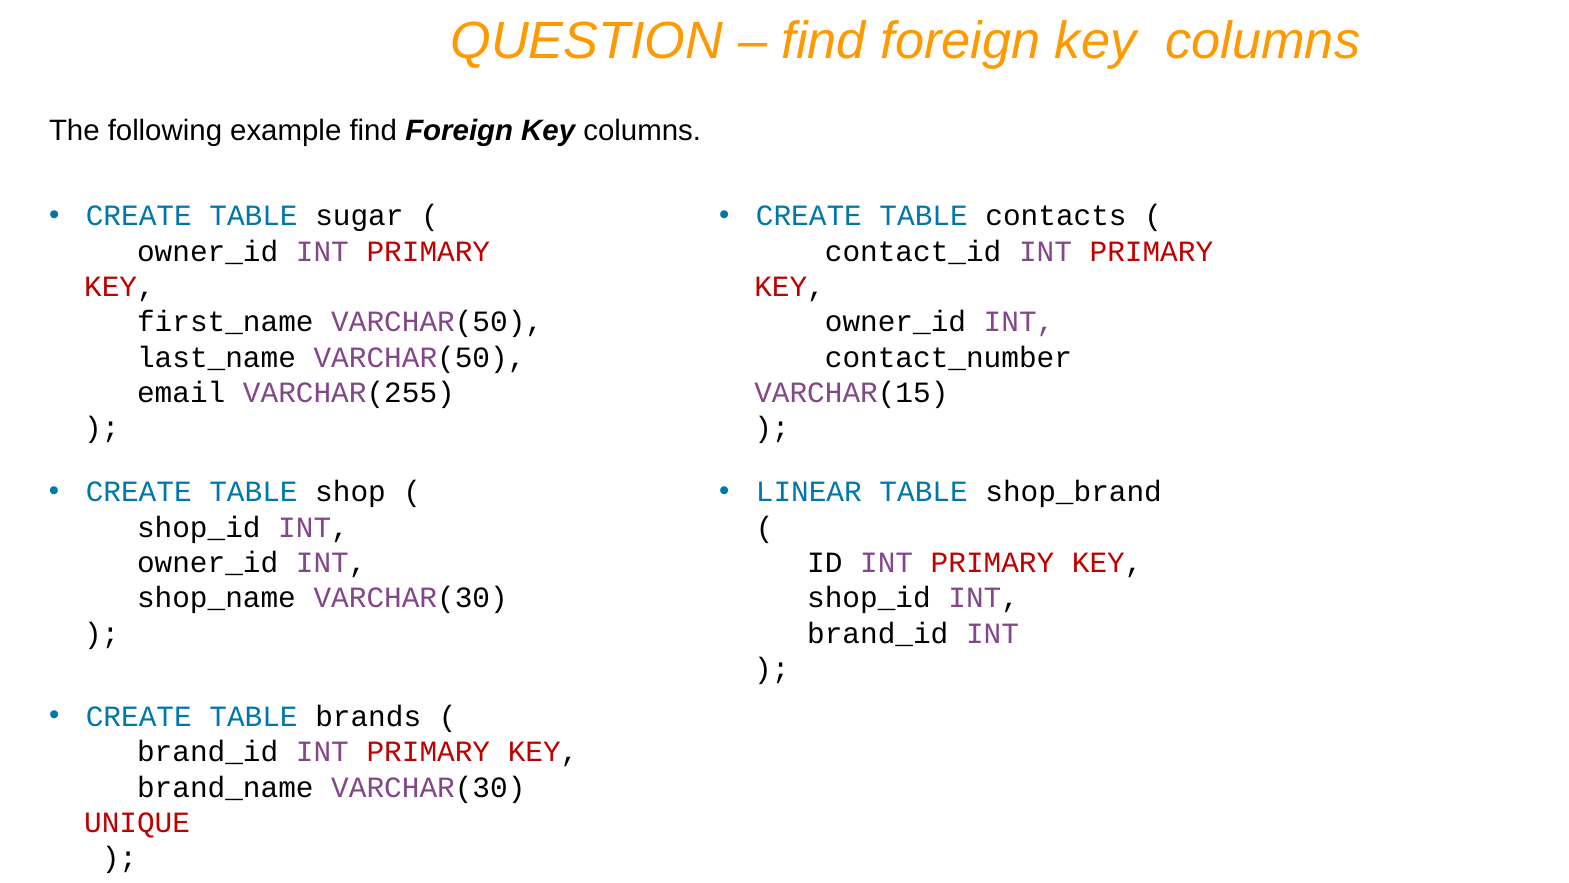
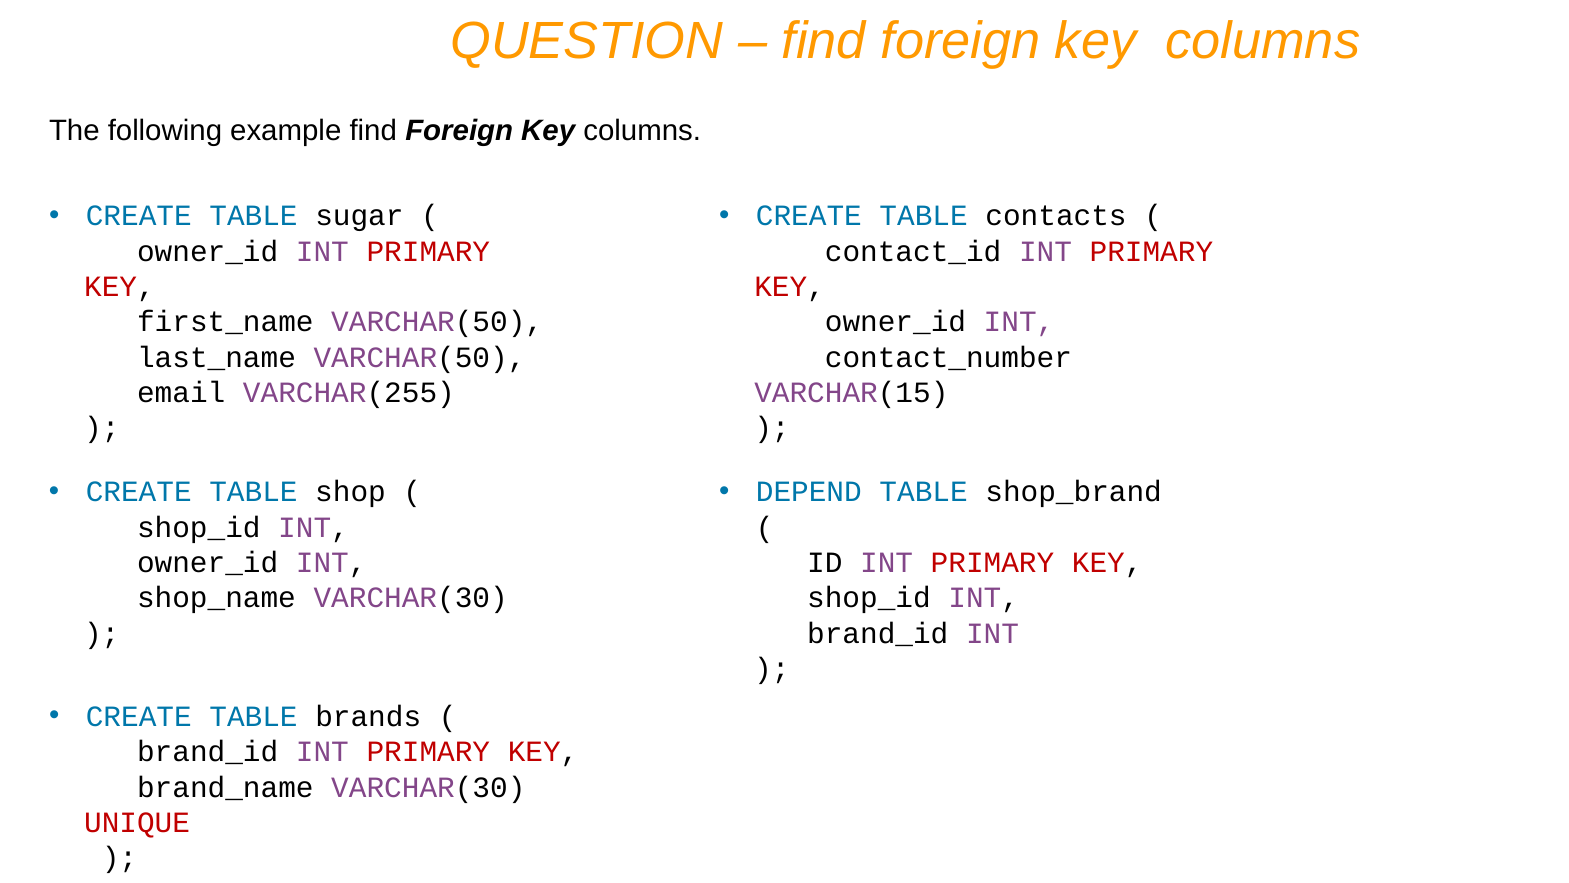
LINEAR: LINEAR -> DEPEND
